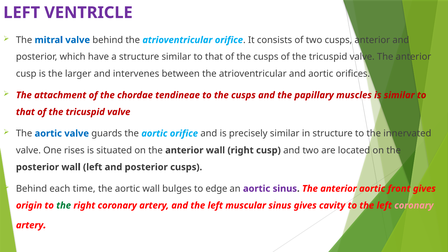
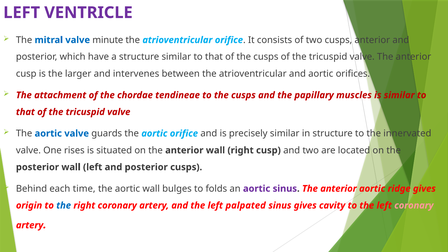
valve behind: behind -> minute
edge: edge -> folds
front: front -> ridge
the at (64, 205) colour: green -> blue
muscular: muscular -> palpated
